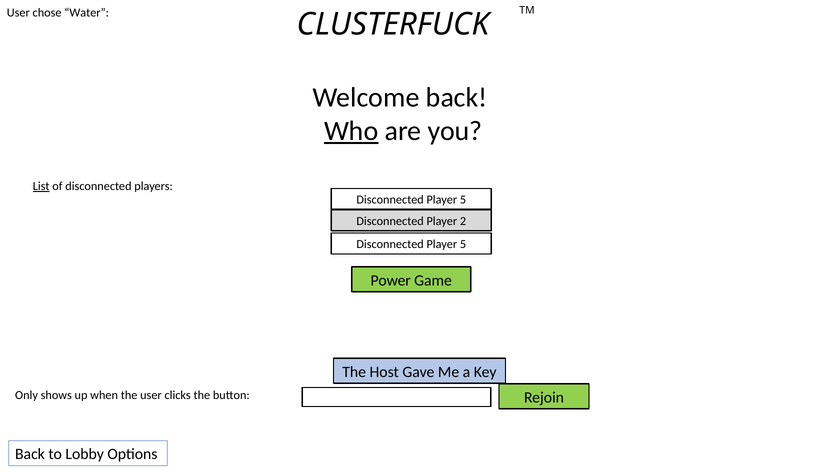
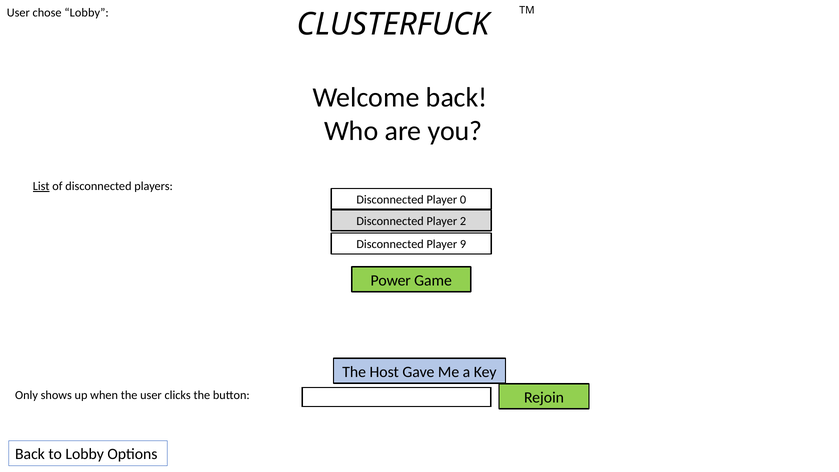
chose Water: Water -> Lobby
Who underline: present -> none
5 at (463, 200): 5 -> 0
5 at (463, 244): 5 -> 9
